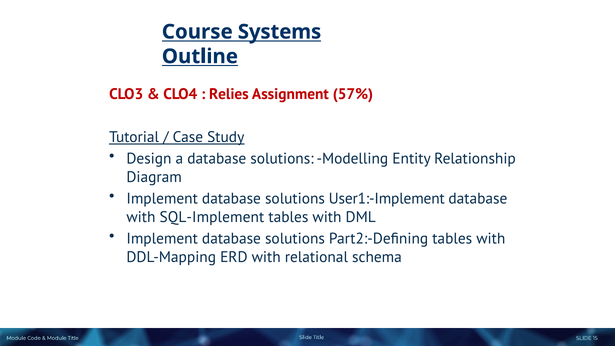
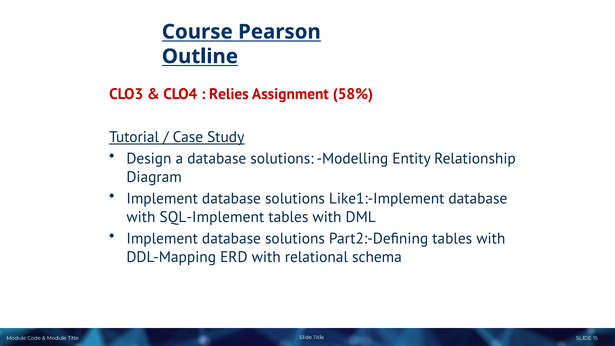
Systems: Systems -> Pearson
57%: 57% -> 58%
User1:-Implement: User1:-Implement -> Like1:-Implement
